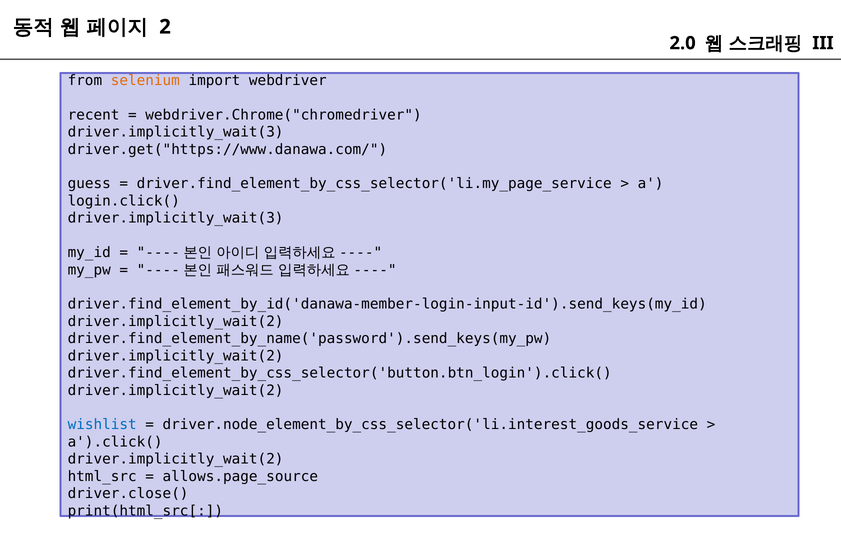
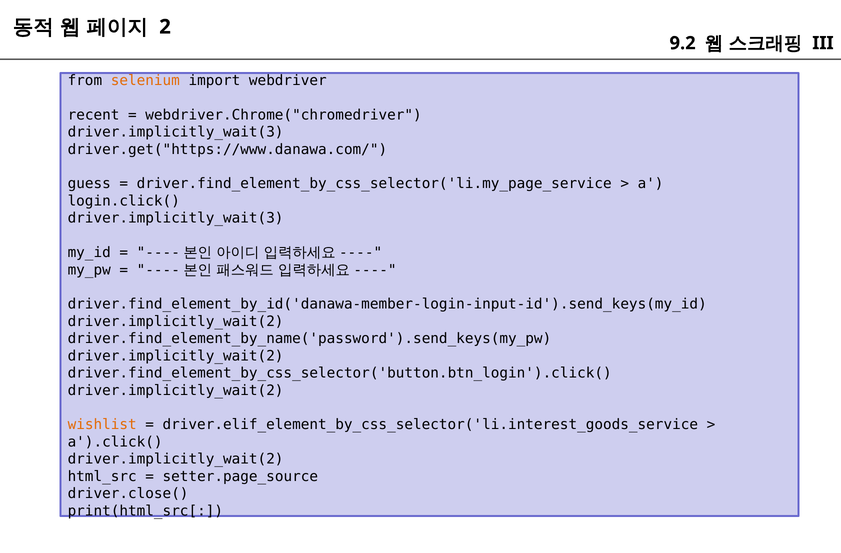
2.0: 2.0 -> 9.2
wishlist colour: blue -> orange
driver.node_element_by_css_selector('li.interest_goods_service: driver.node_element_by_css_selector('li.interest_goods_service -> driver.elif_element_by_css_selector('li.interest_goods_service
allows.page_source: allows.page_source -> setter.page_source
